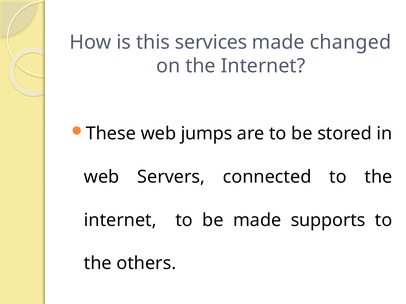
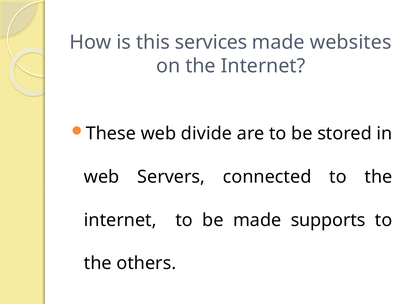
changed: changed -> websites
jumps: jumps -> divide
